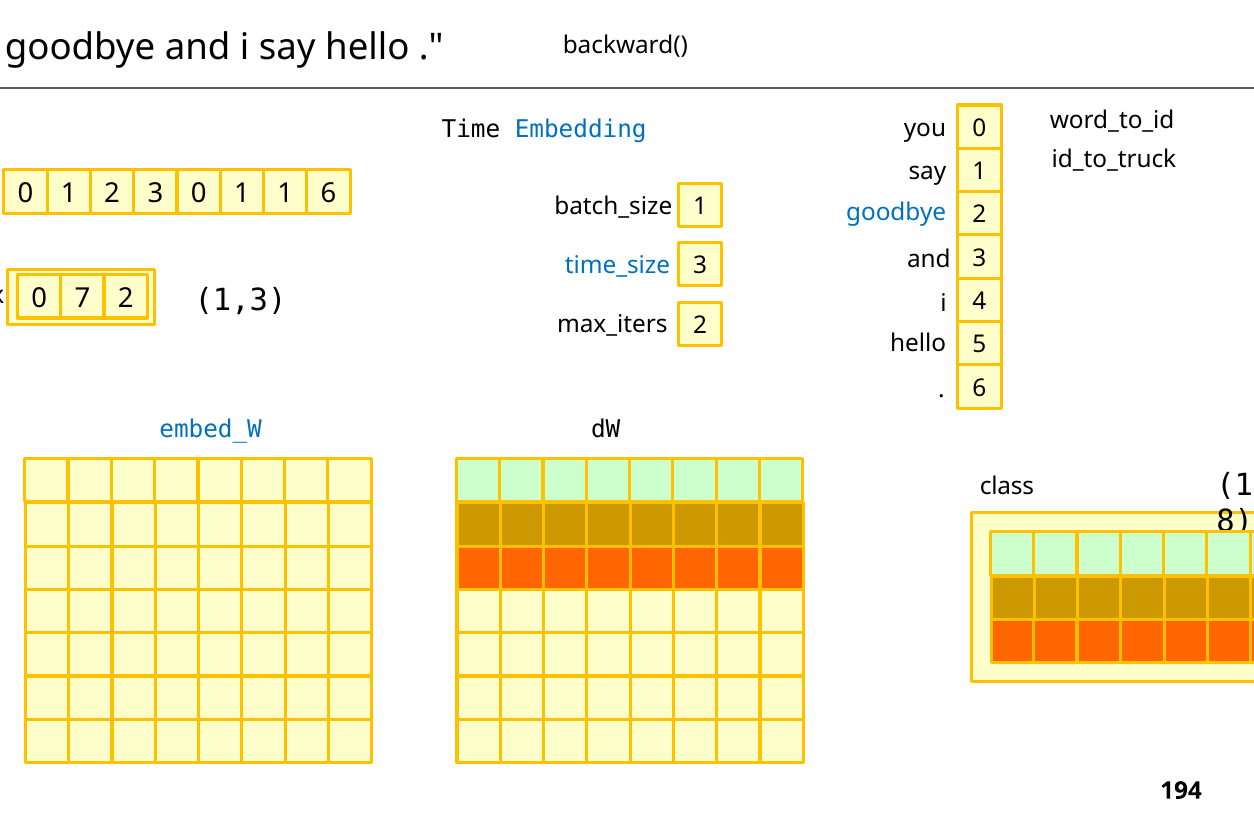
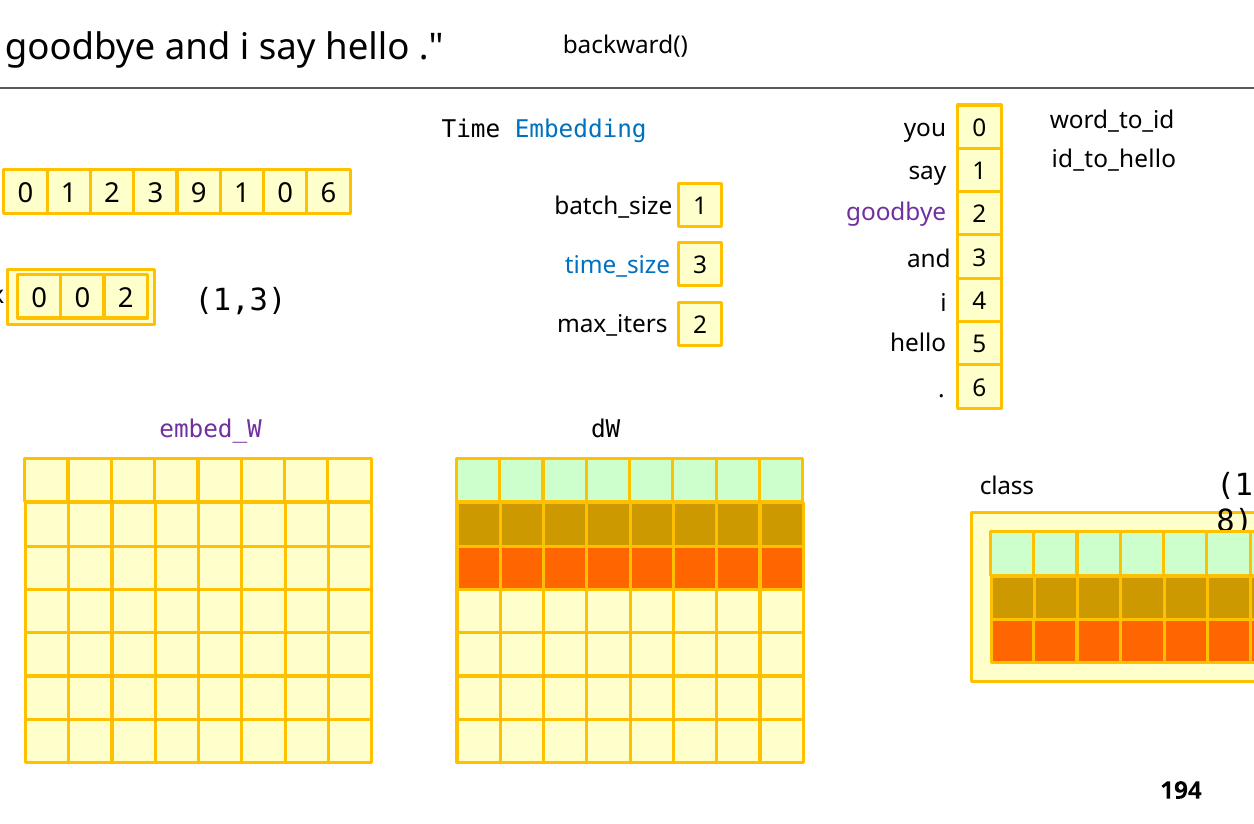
id_to_truck: id_to_truck -> id_to_hello
3 0: 0 -> 9
1 1: 1 -> 0
goodbye at (896, 212) colour: blue -> purple
0 7: 7 -> 0
embed_W colour: blue -> purple
